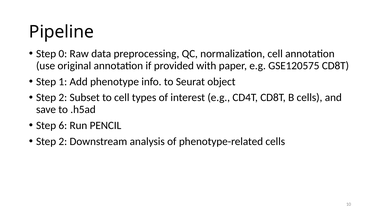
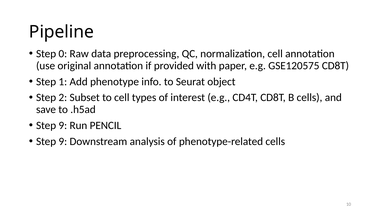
6 at (63, 125): 6 -> 9
2 at (63, 141): 2 -> 9
